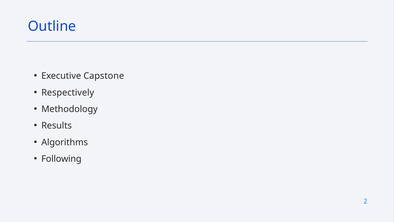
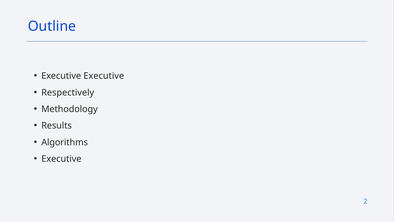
Executive Capstone: Capstone -> Executive
Following at (61, 159): Following -> Executive
